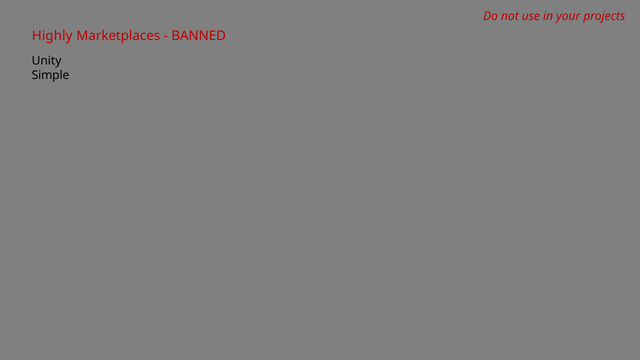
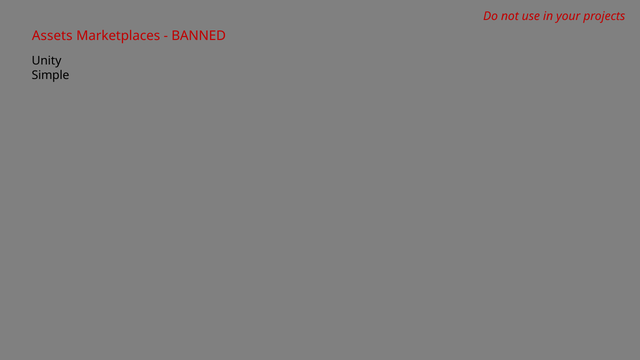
Highly: Highly -> Assets
